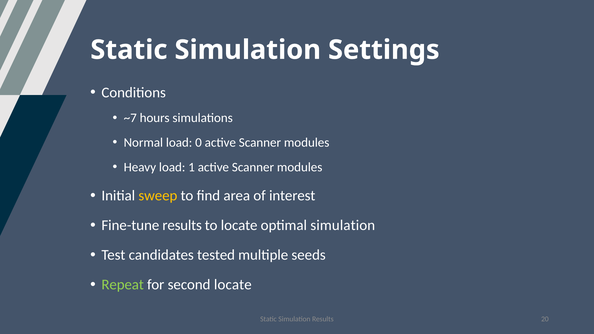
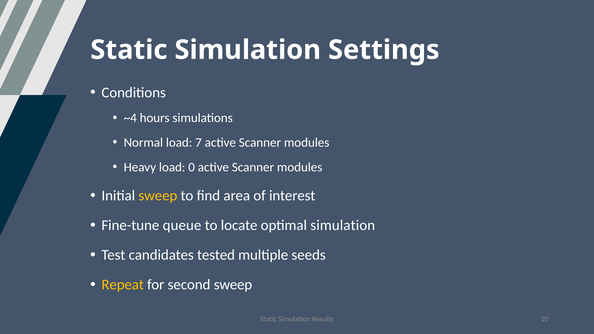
~7: ~7 -> ~4
0: 0 -> 7
1: 1 -> 0
Fine-tune results: results -> queue
Repeat colour: light green -> yellow
second locate: locate -> sweep
